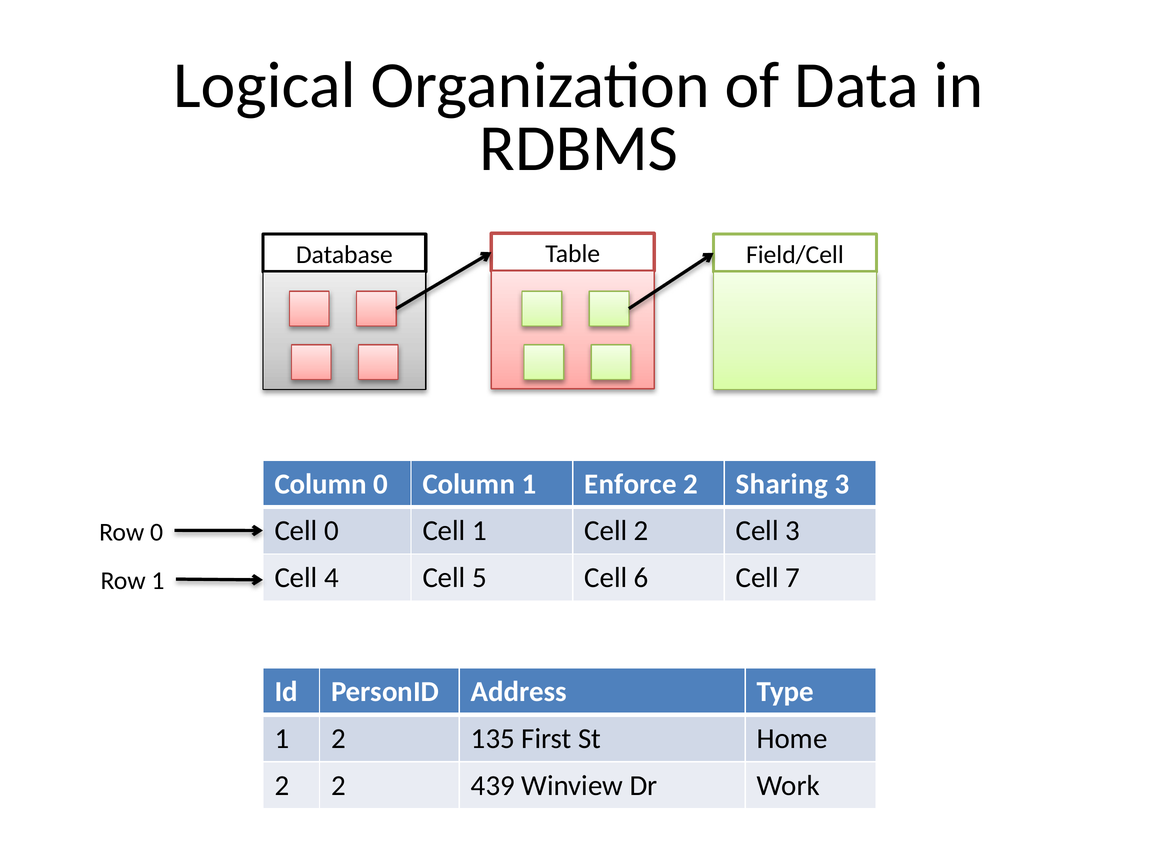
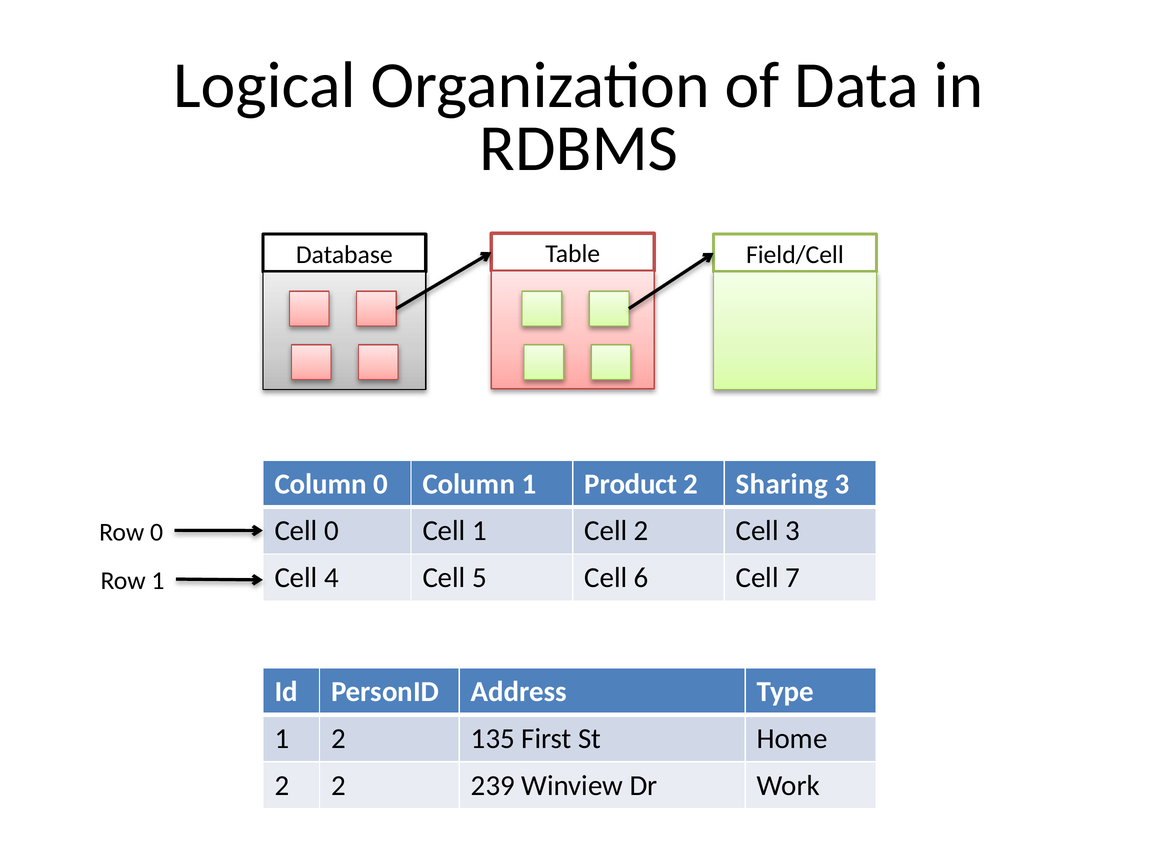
Enforce: Enforce -> Product
439: 439 -> 239
